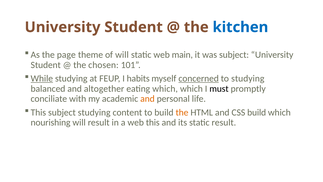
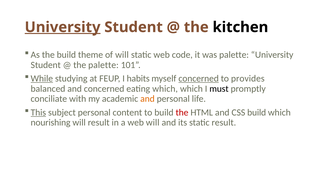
University at (63, 27) underline: none -> present
kitchen colour: blue -> black
the page: page -> build
main: main -> code
was subject: subject -> palette
the chosen: chosen -> palette
to studying: studying -> provides
and altogether: altogether -> concerned
This at (38, 112) underline: none -> present
subject studying: studying -> personal
the at (182, 112) colour: orange -> red
web this: this -> will
